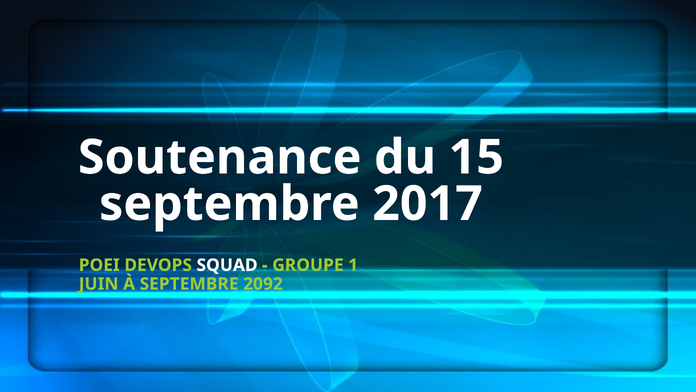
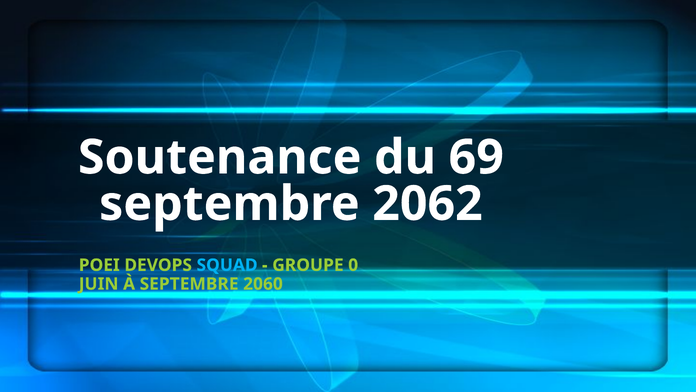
15: 15 -> 69
2017: 2017 -> 2062
SQUAD colour: white -> light blue
1: 1 -> 0
2092: 2092 -> 2060
